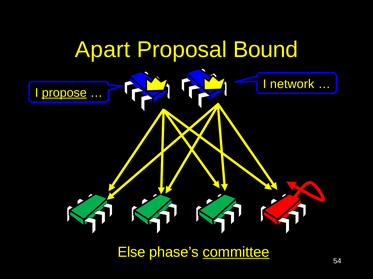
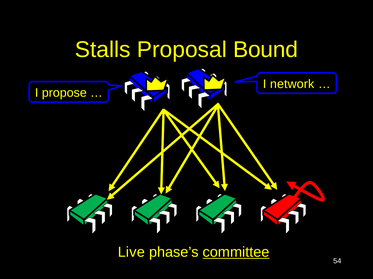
Apart: Apart -> Stalls
propose underline: present -> none
Else: Else -> Live
